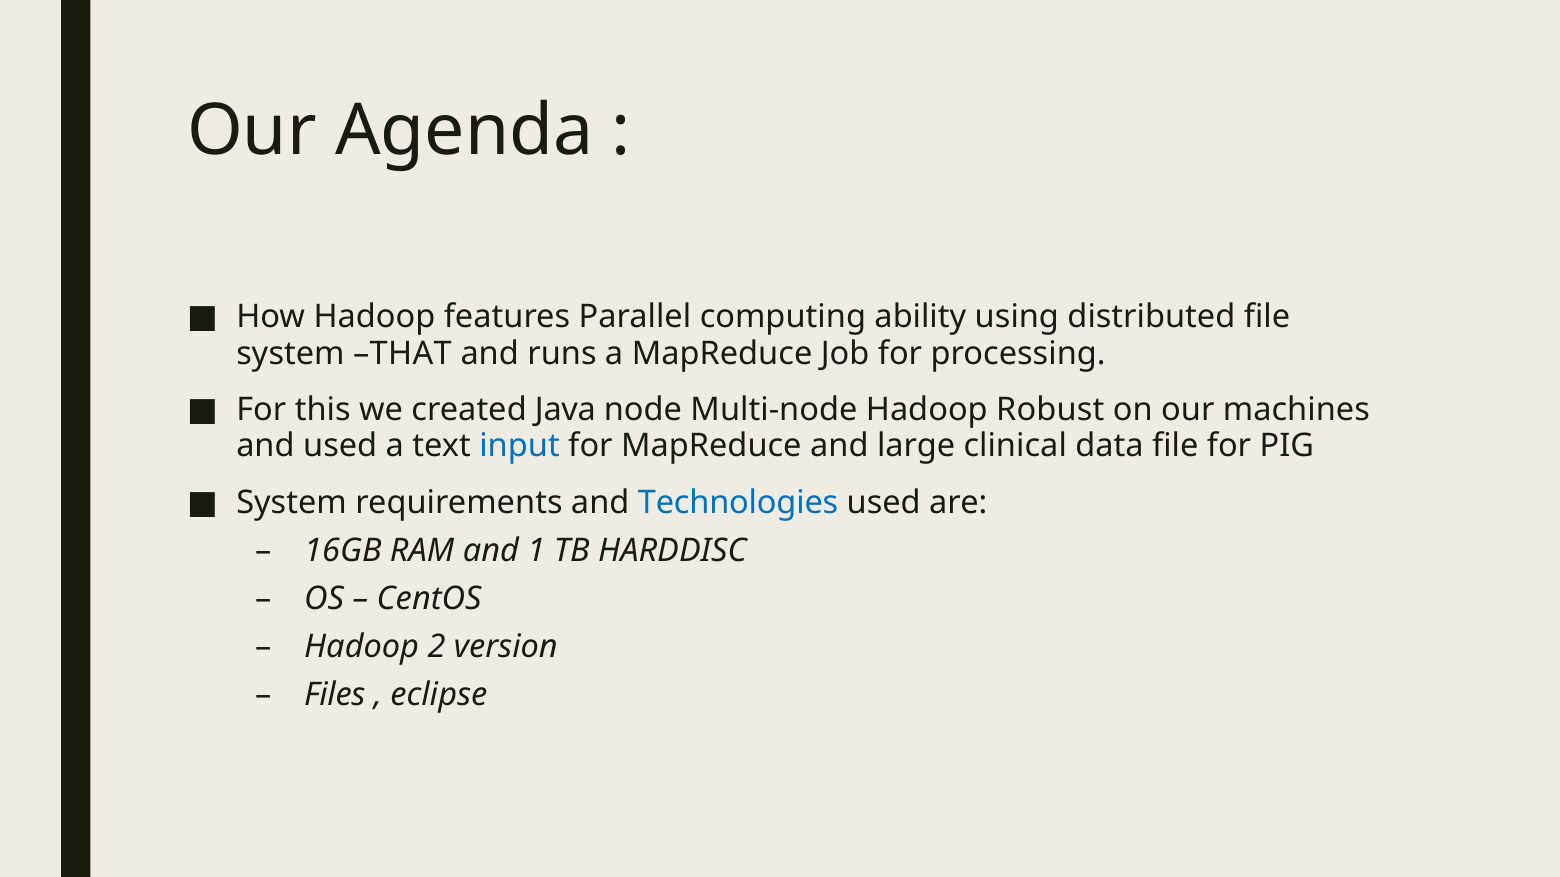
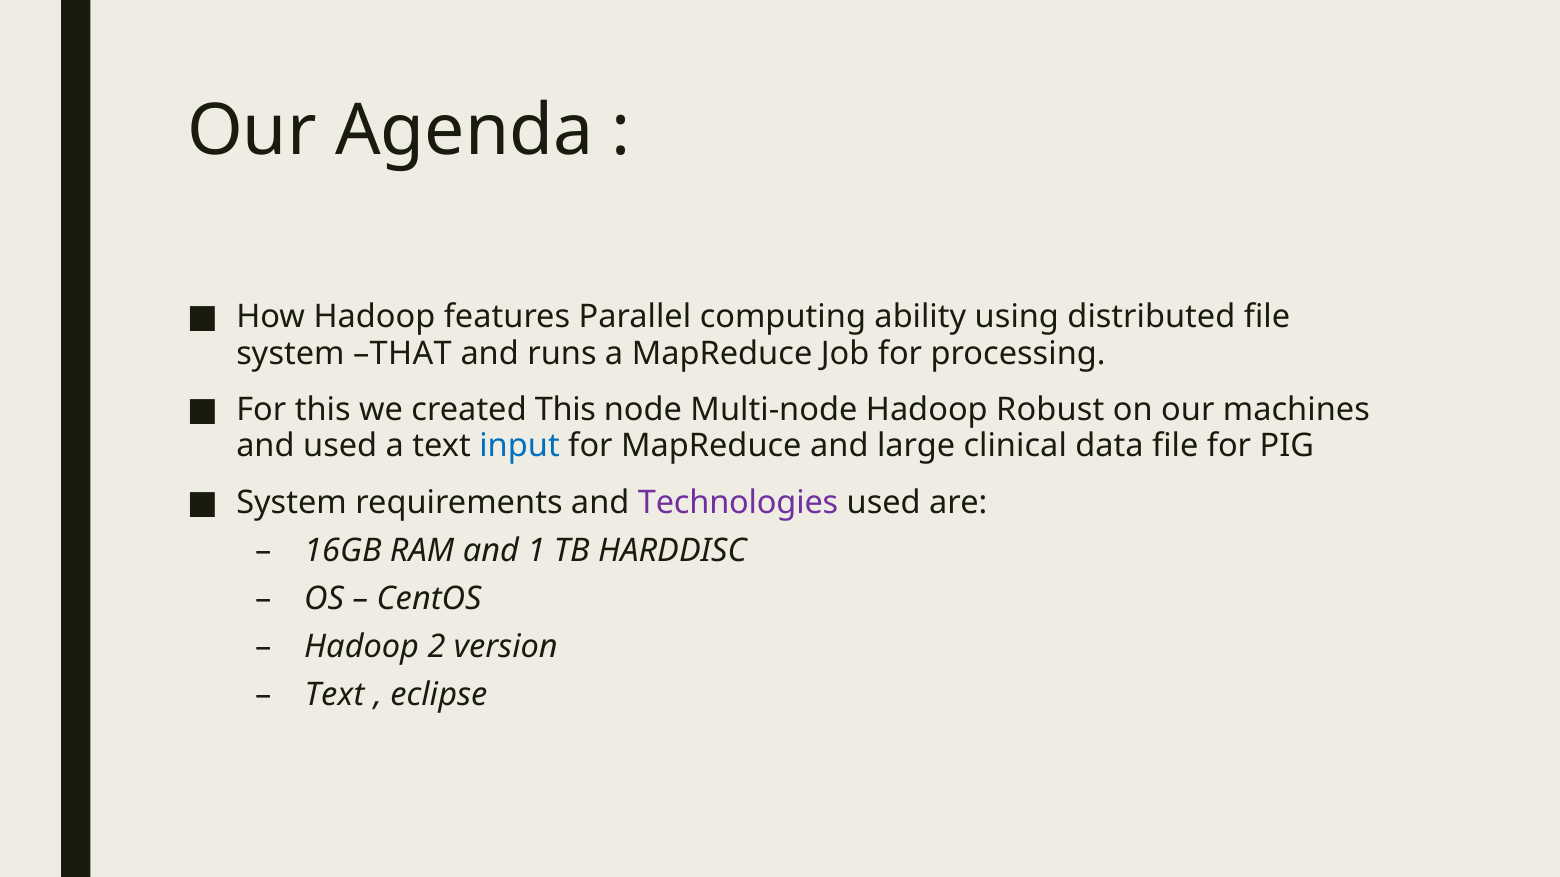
created Java: Java -> This
Technologies colour: blue -> purple
Files at (335, 695): Files -> Text
